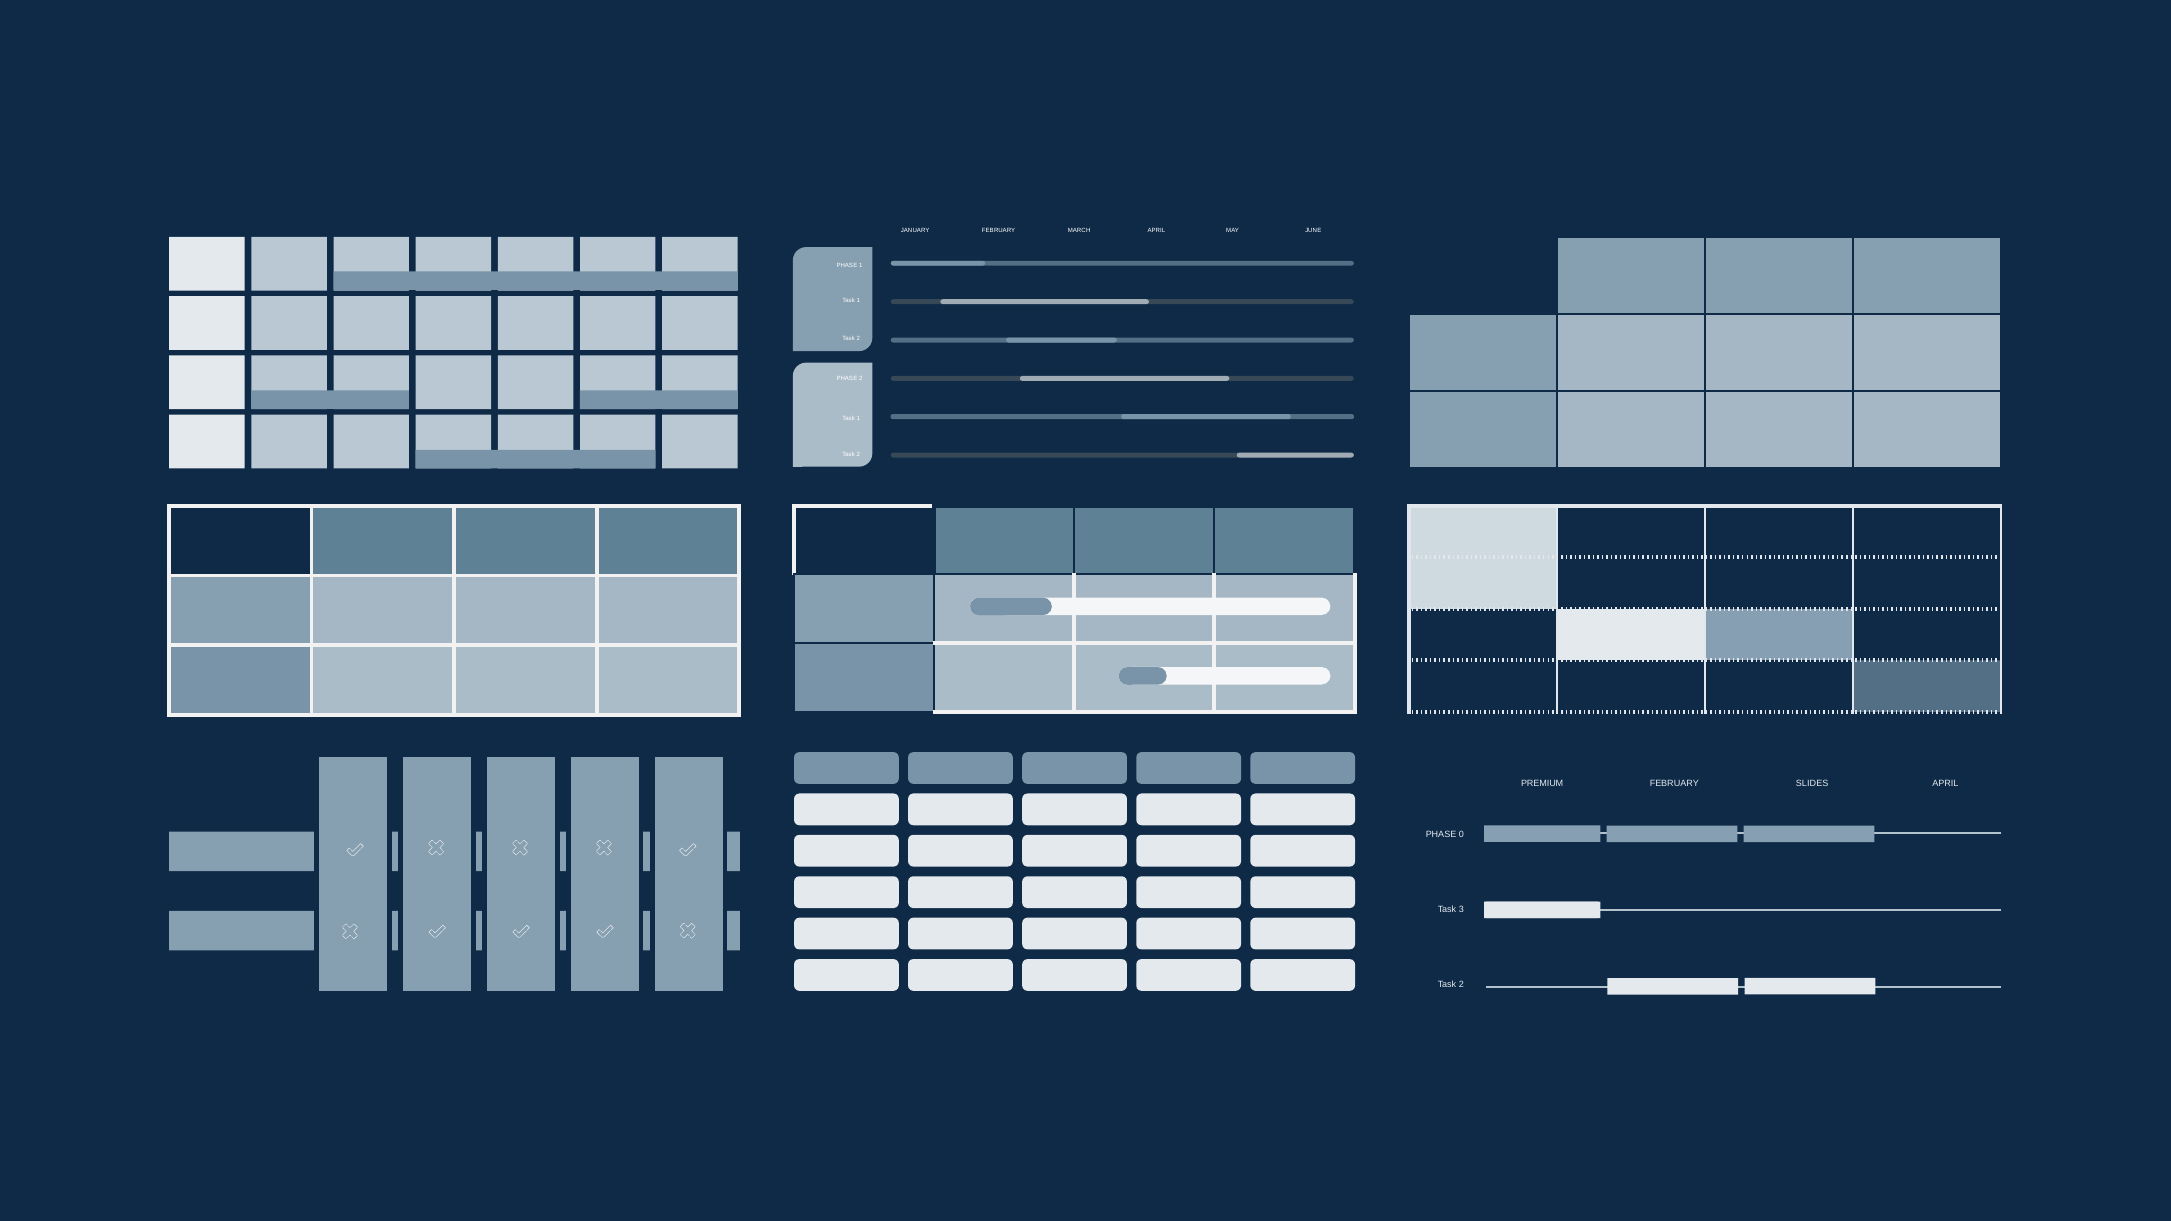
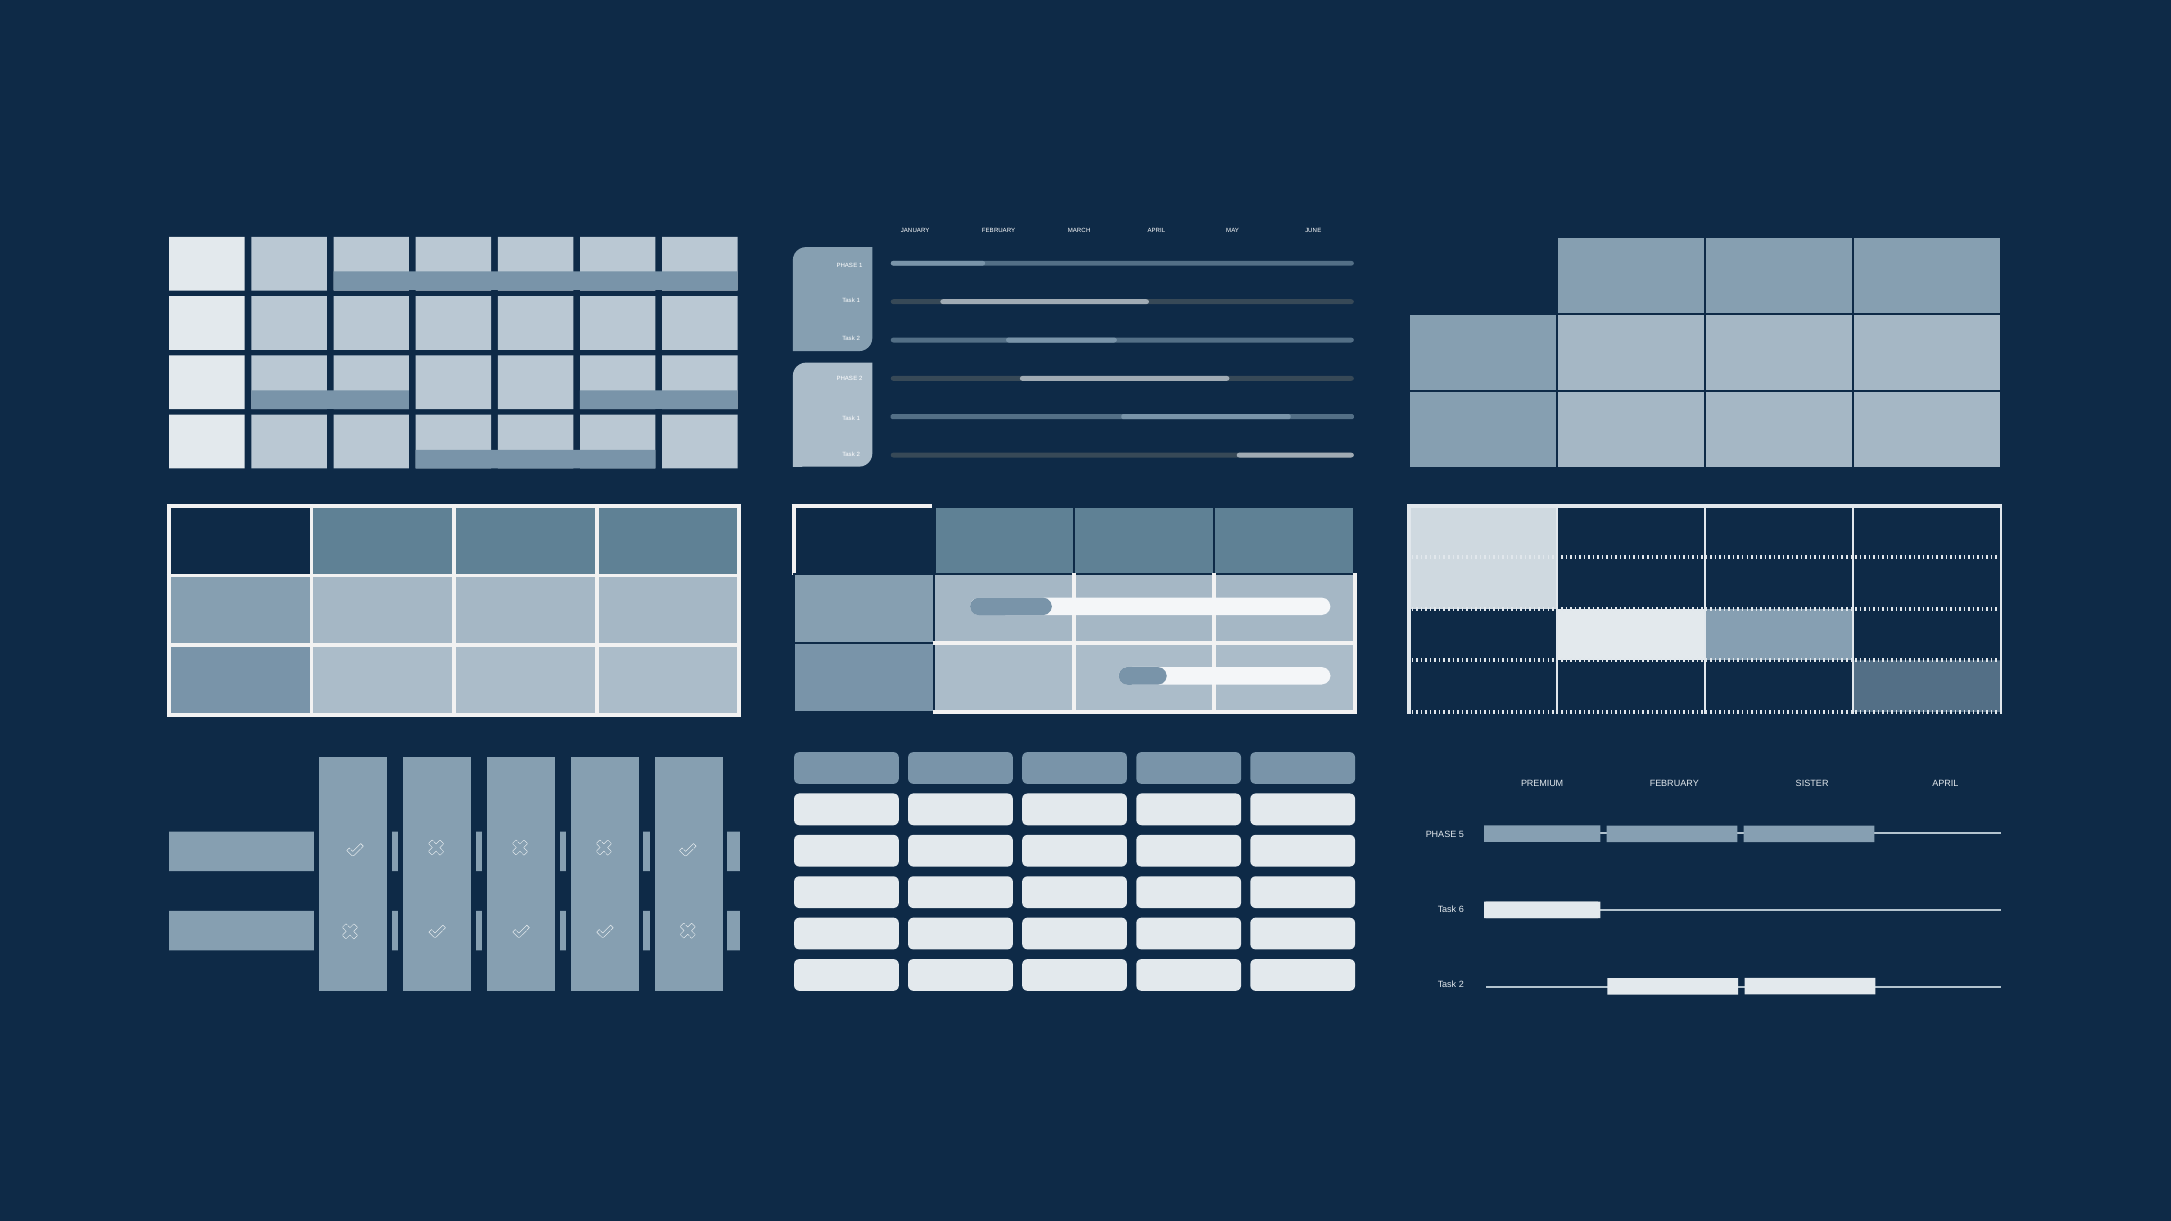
SLIDES: SLIDES -> SISTER
0: 0 -> 5
3: 3 -> 6
